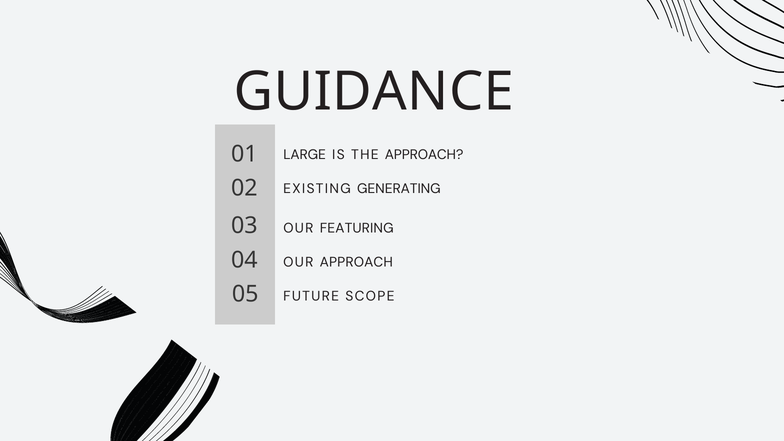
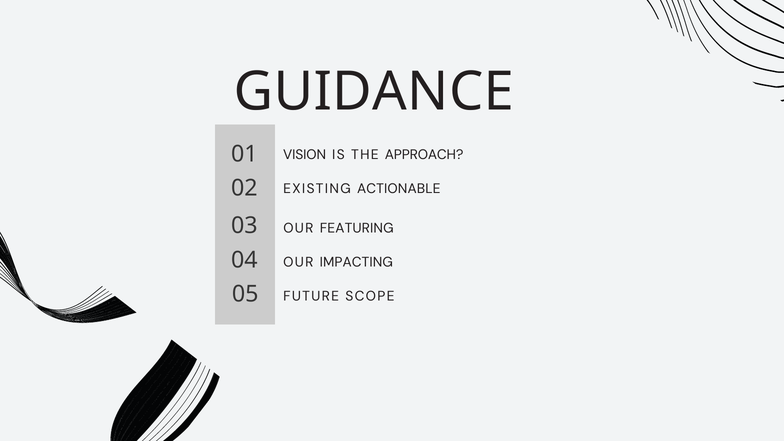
LARGE: LARGE -> VISION
GENERATING: GENERATING -> ACTIONABLE
OUR APPROACH: APPROACH -> IMPACTING
